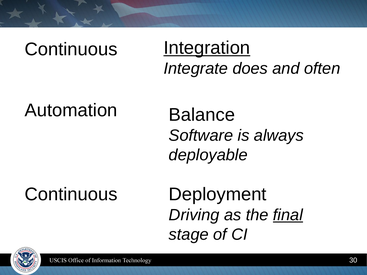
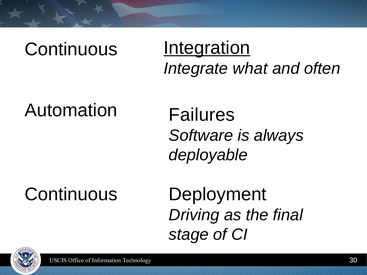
does: does -> what
Balance: Balance -> Failures
final underline: present -> none
